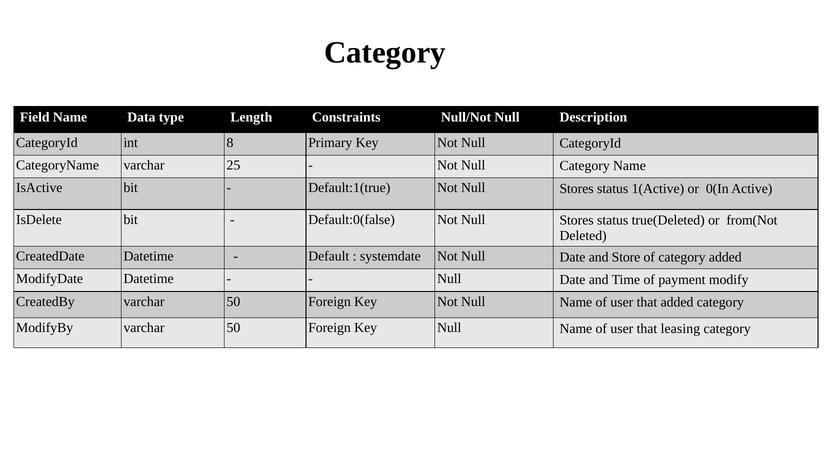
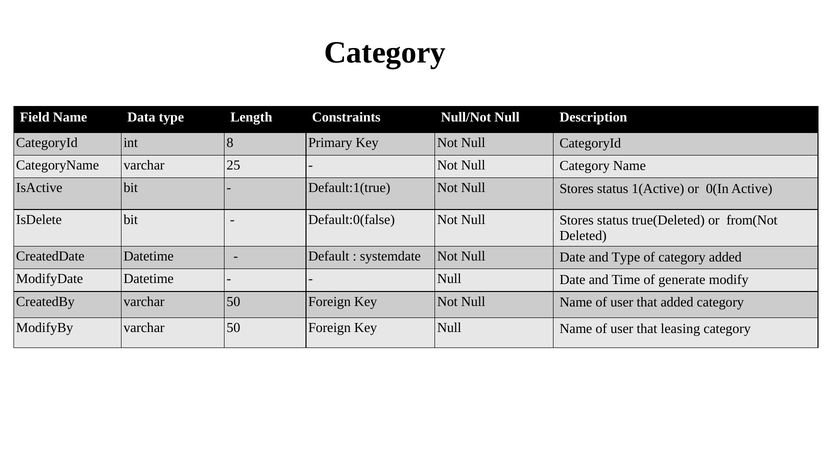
and Store: Store -> Type
payment: payment -> generate
